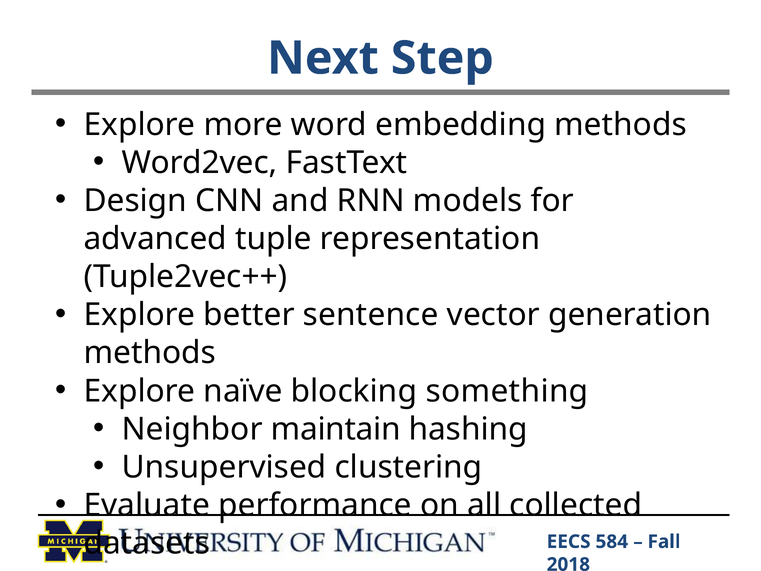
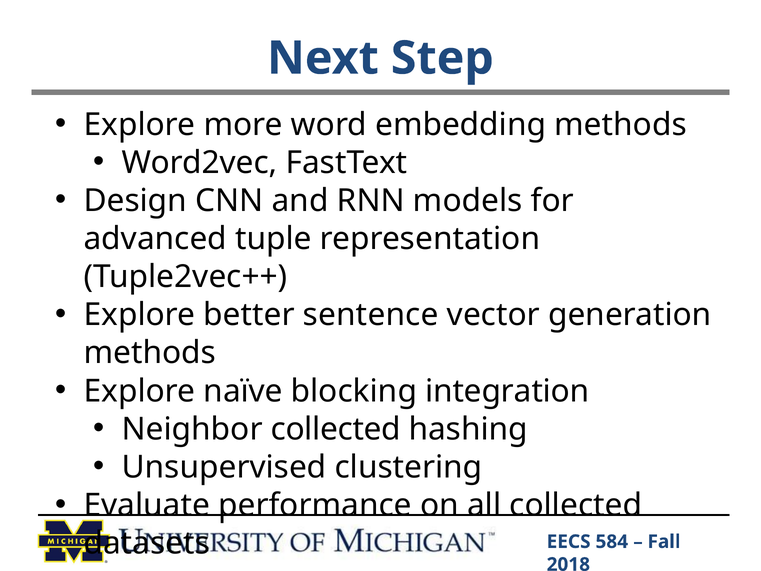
something: something -> integration
Neighbor maintain: maintain -> collected
